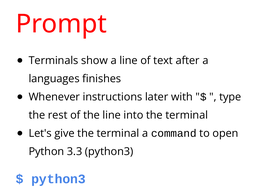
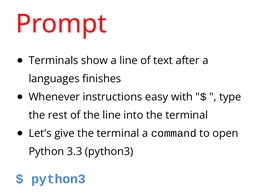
later: later -> easy
